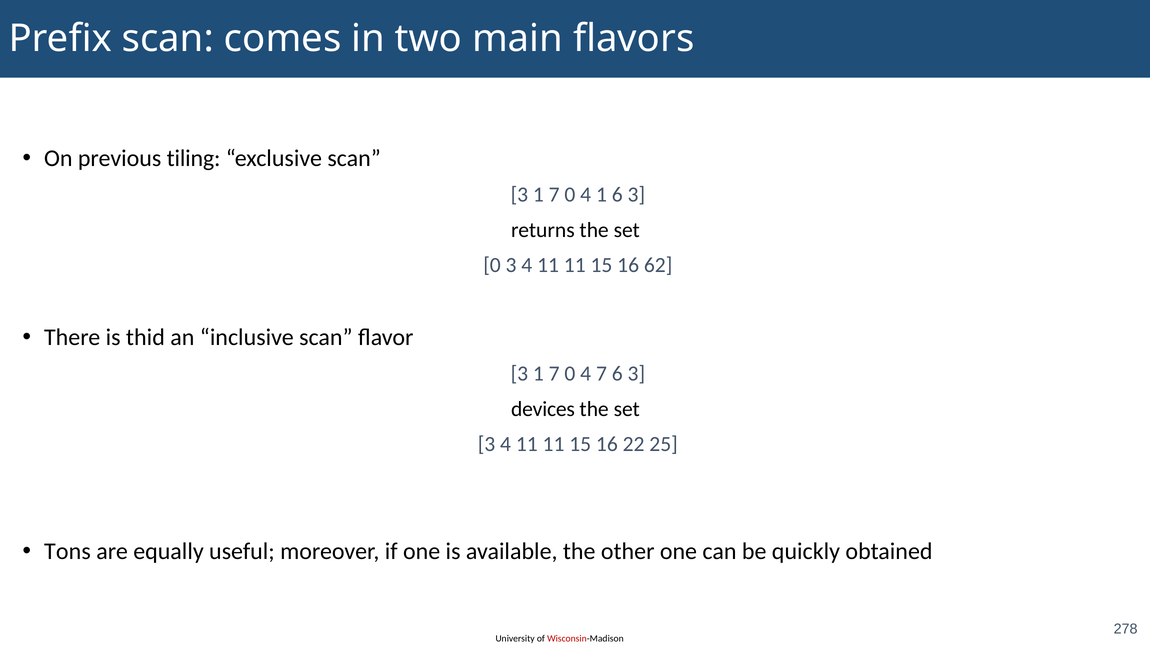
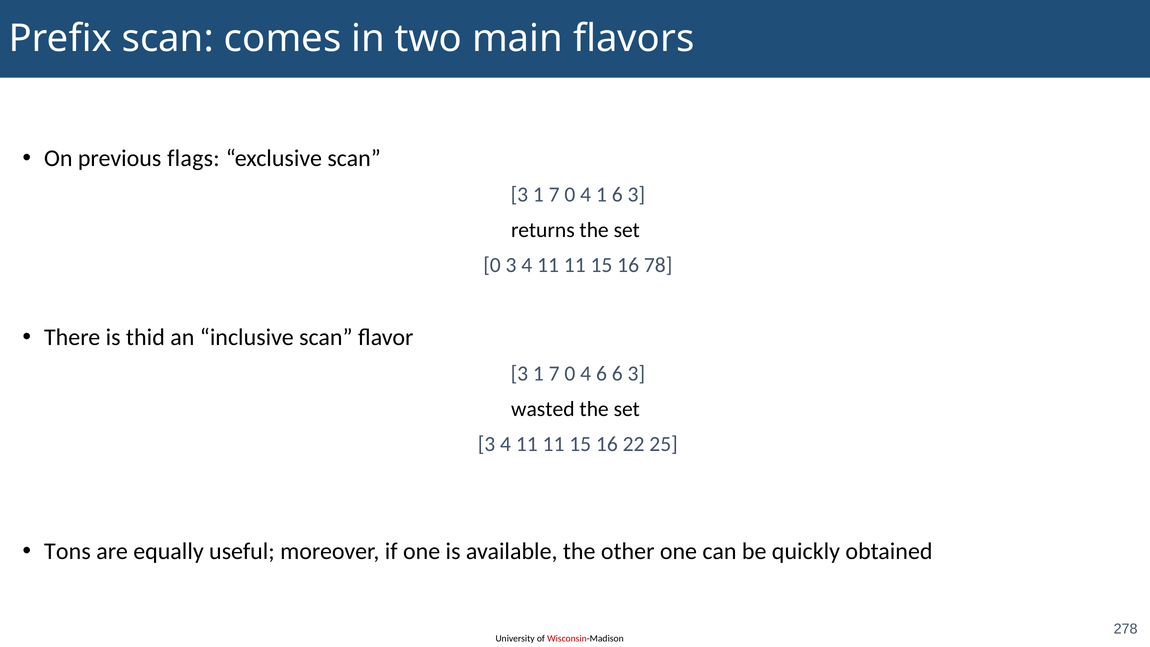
tiling: tiling -> flags
62: 62 -> 78
4 7: 7 -> 6
devices: devices -> wasted
